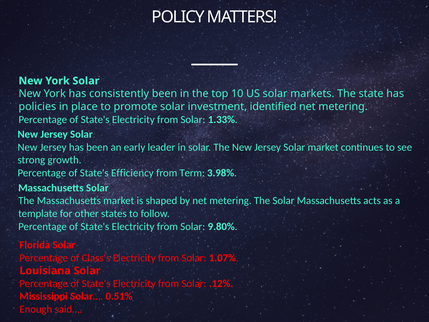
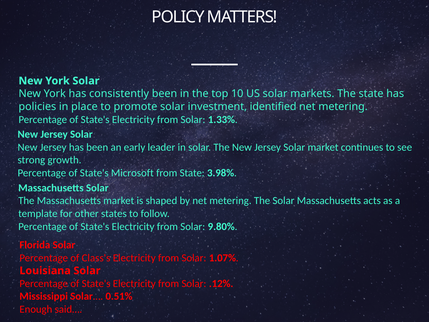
Efficiency: Efficiency -> Microsoft
from Term: Term -> State
